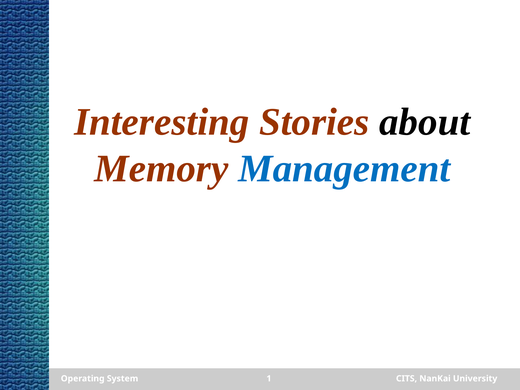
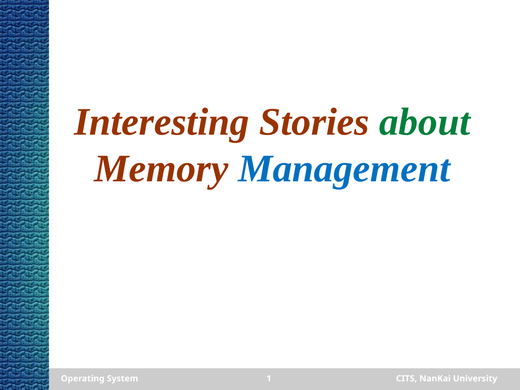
about colour: black -> green
